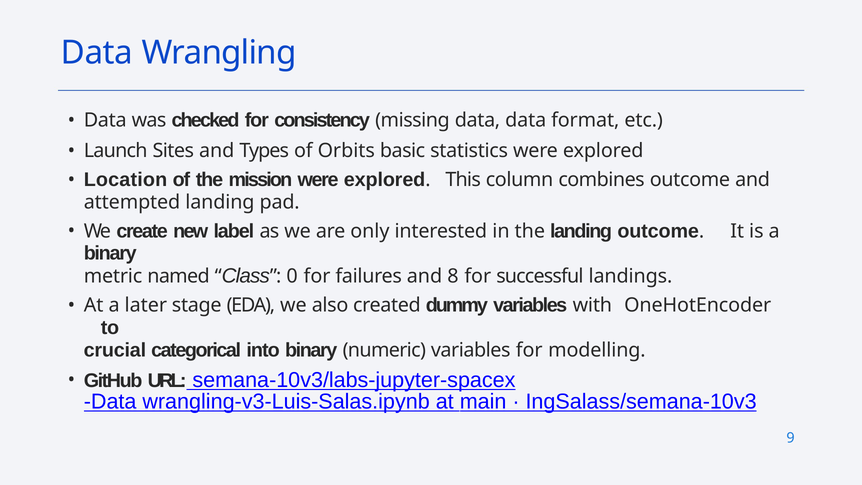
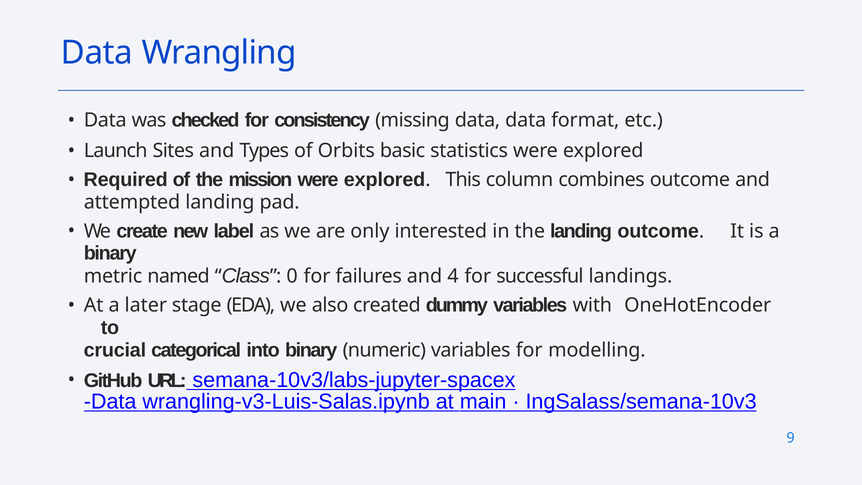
Location: Location -> Required
8: 8 -> 4
